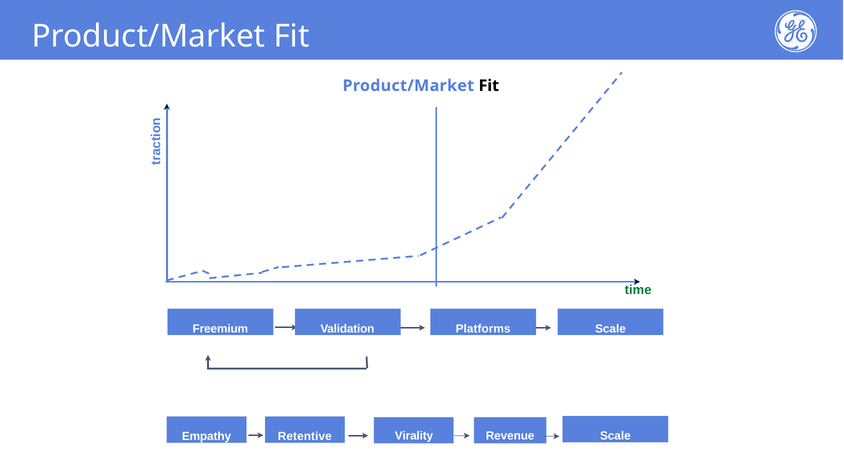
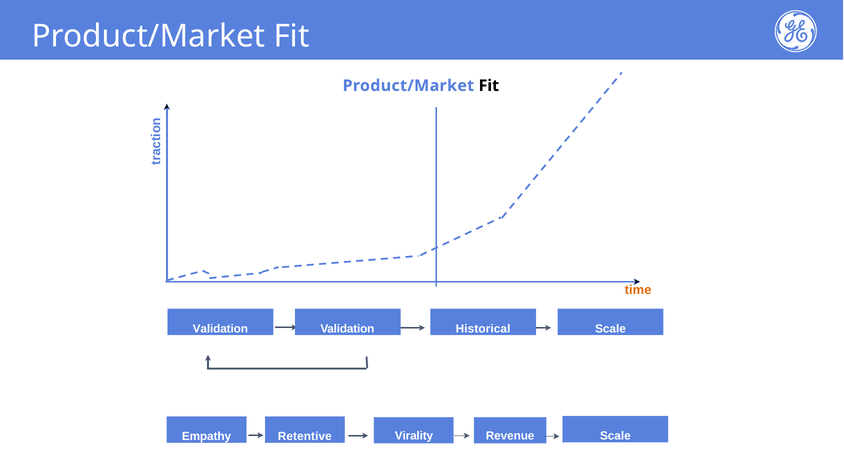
time colour: green -> orange
Freemium at (220, 329): Freemium -> Validation
Platforms: Platforms -> Historical
